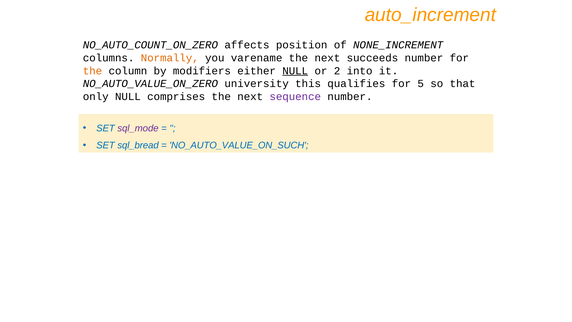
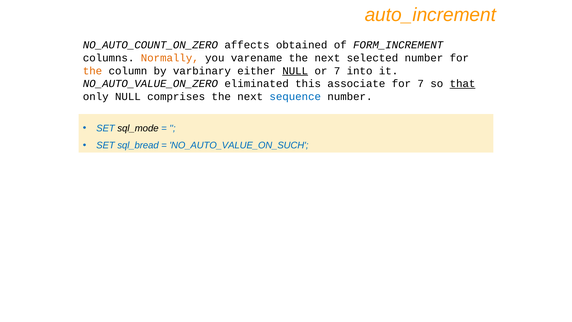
position: position -> obtained
NONE_INCREMENT: NONE_INCREMENT -> FORM_INCREMENT
succeeds: succeeds -> selected
modifiers: modifiers -> varbinary
or 2: 2 -> 7
university: university -> eliminated
qualifies: qualifies -> associate
for 5: 5 -> 7
that underline: none -> present
sequence colour: purple -> blue
sql_mode colour: purple -> black
